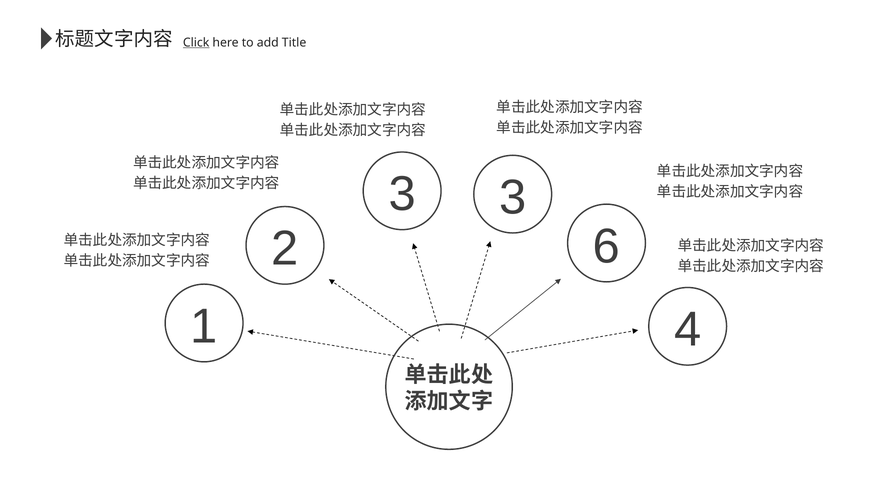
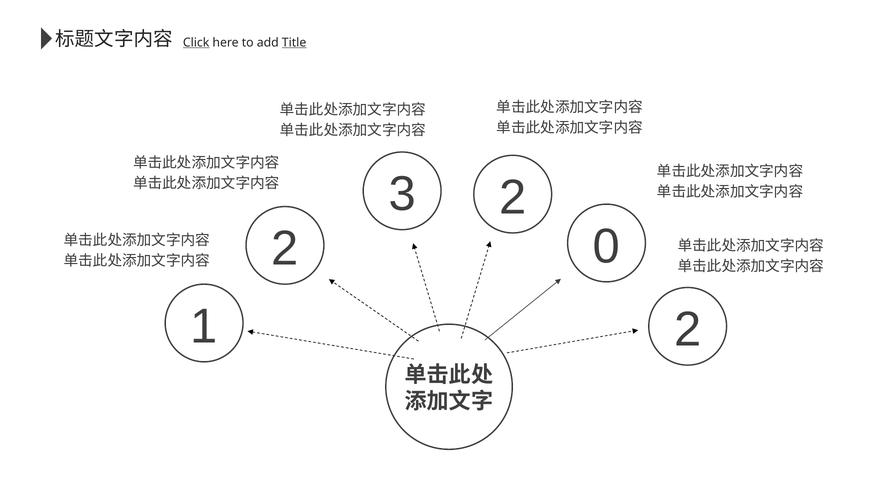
Title underline: none -> present
3 3: 3 -> 2
6: 6 -> 0
1 4: 4 -> 2
